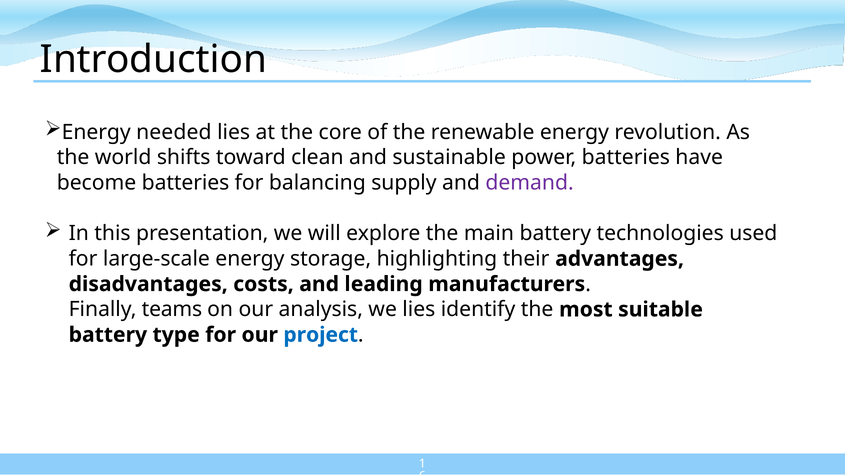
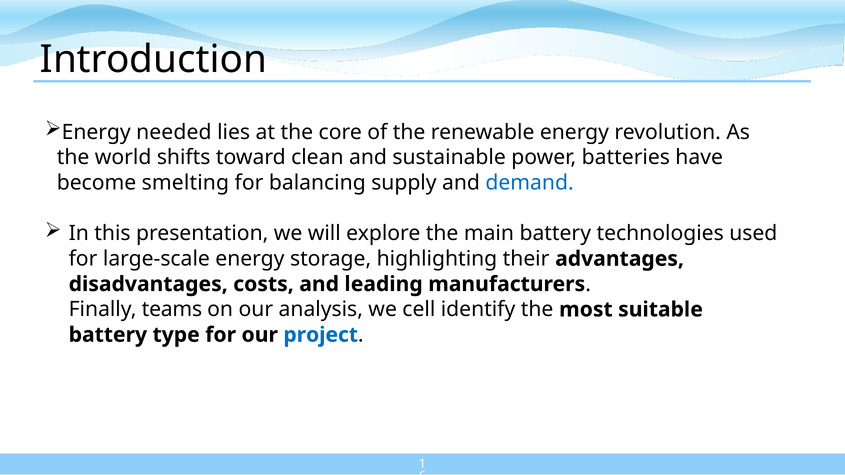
become batteries: batteries -> smelting
demand colour: purple -> blue
we lies: lies -> cell
